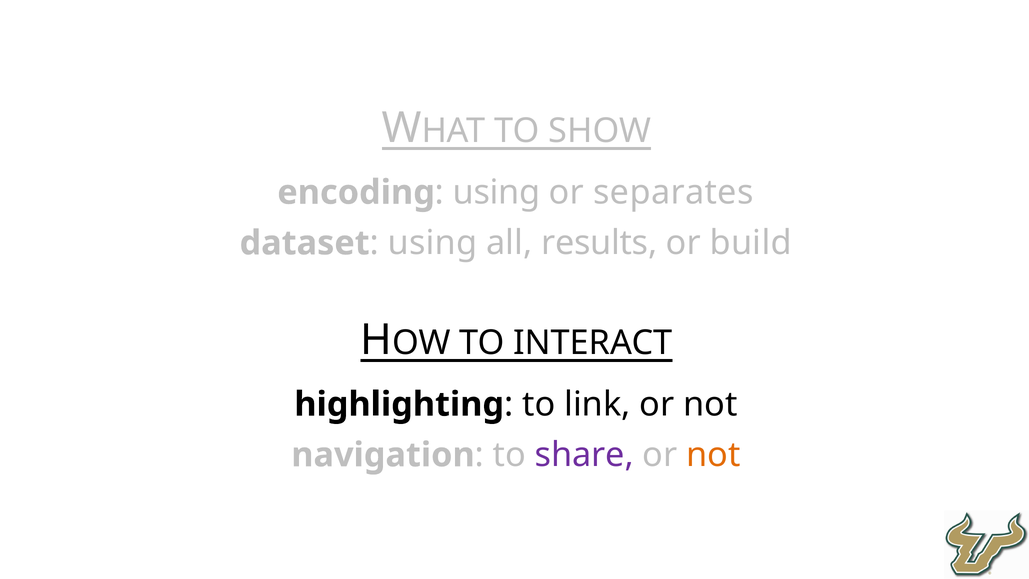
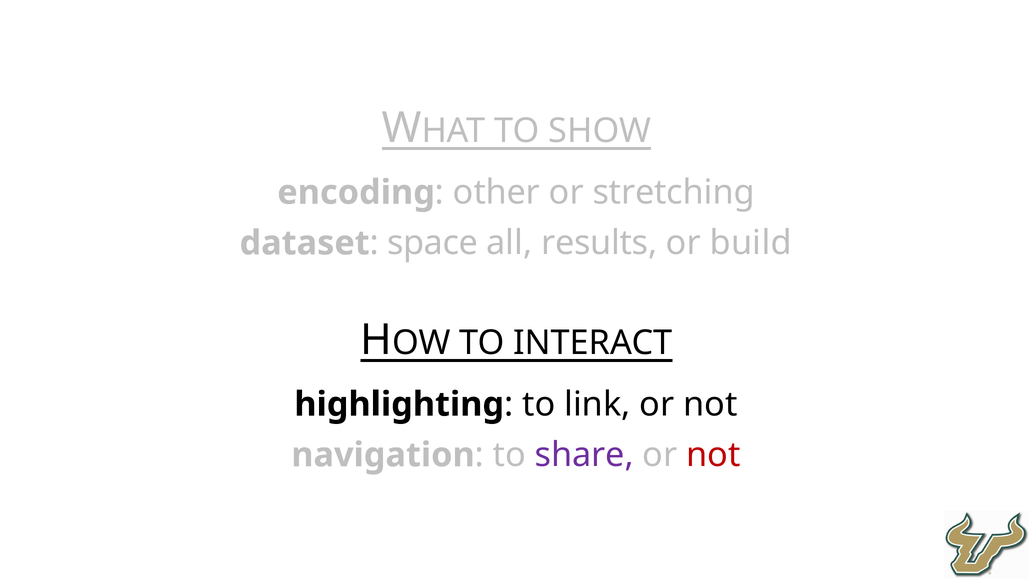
using at (497, 192): using -> other
separates: separates -> stretching
using at (432, 243): using -> space
not at (713, 455) colour: orange -> red
